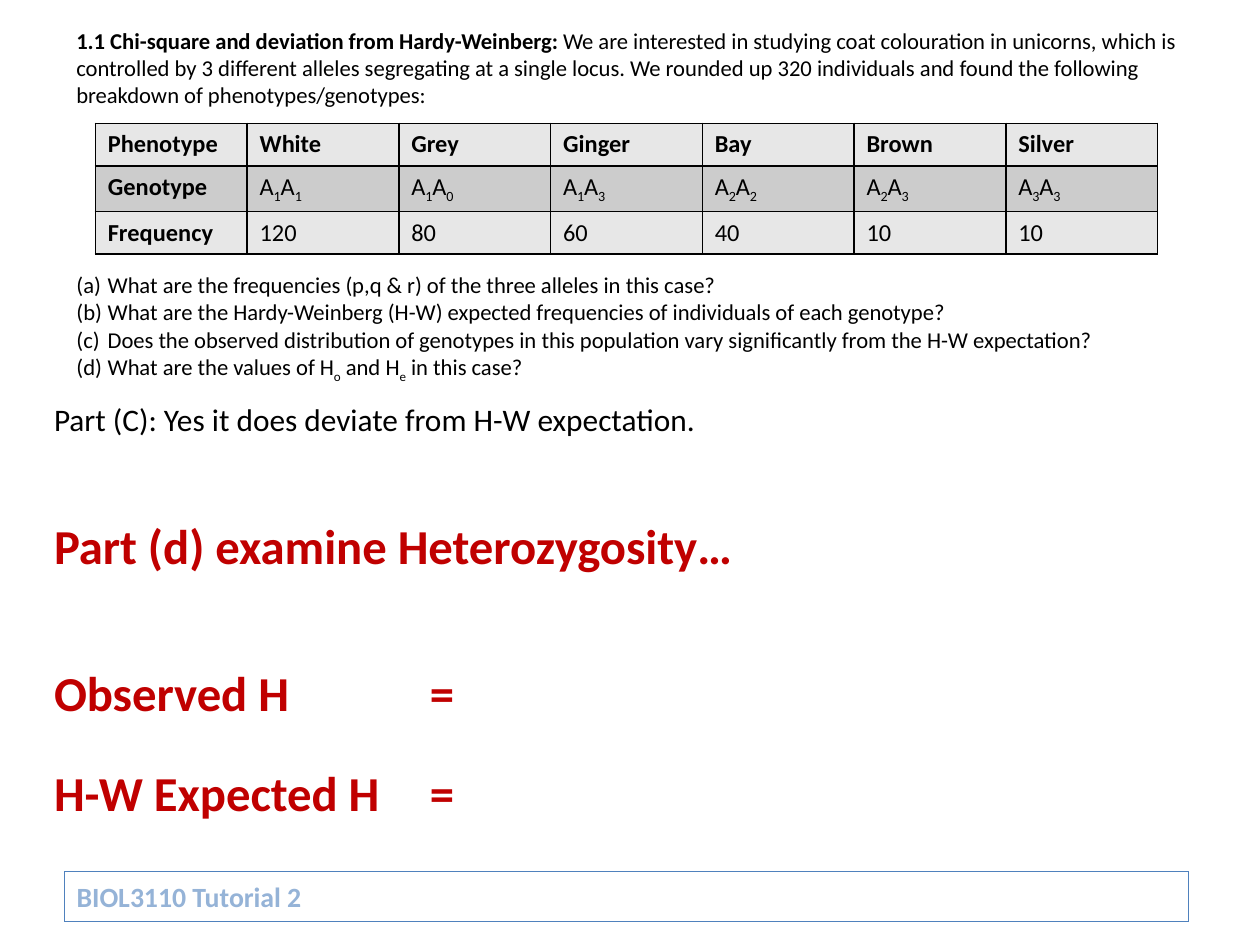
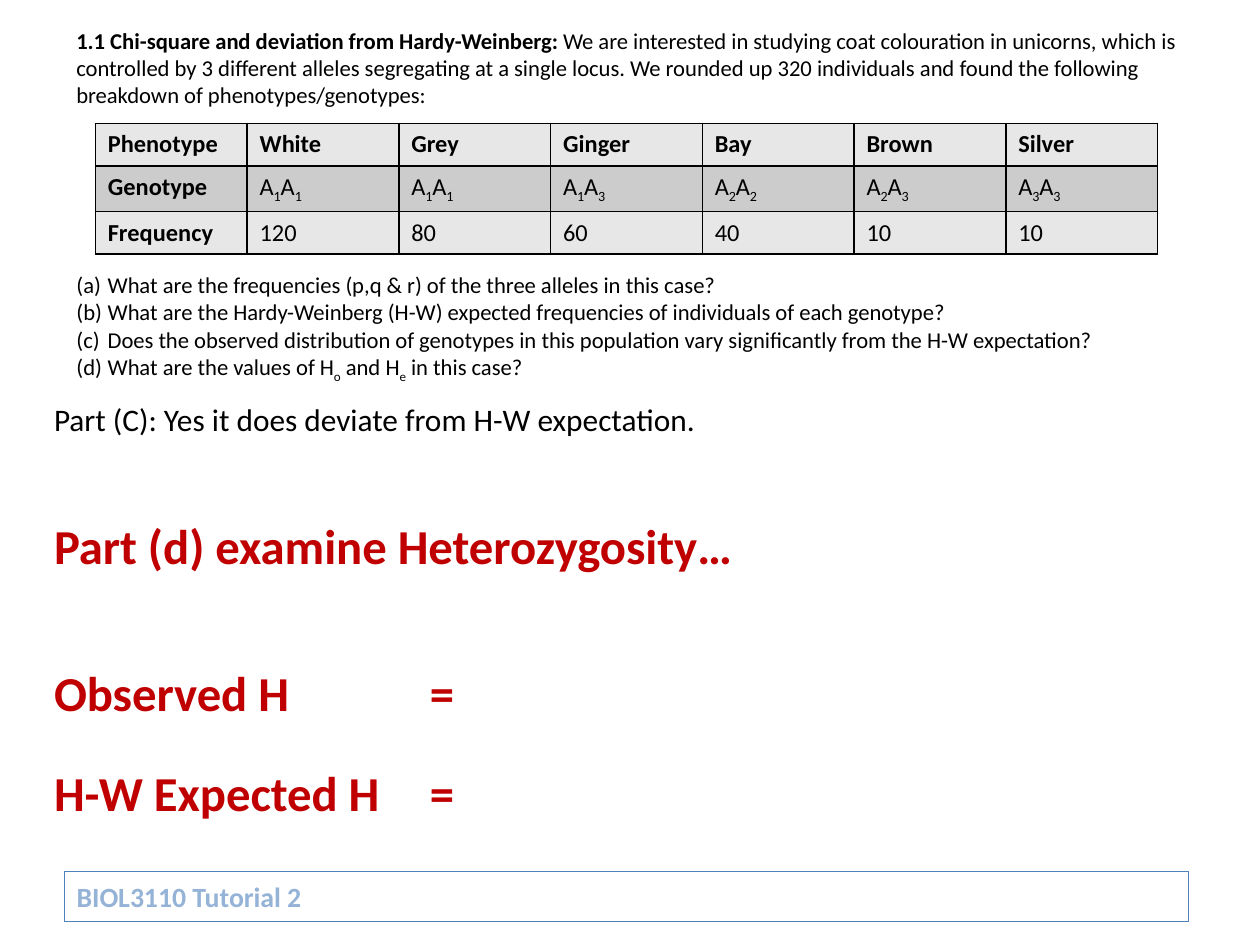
0 at (450, 197): 0 -> 1
